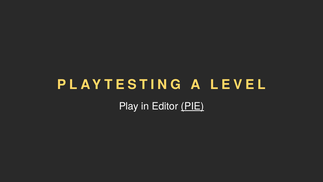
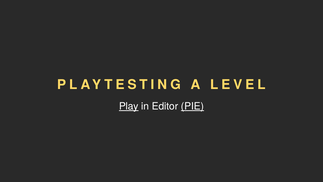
Play underline: none -> present
